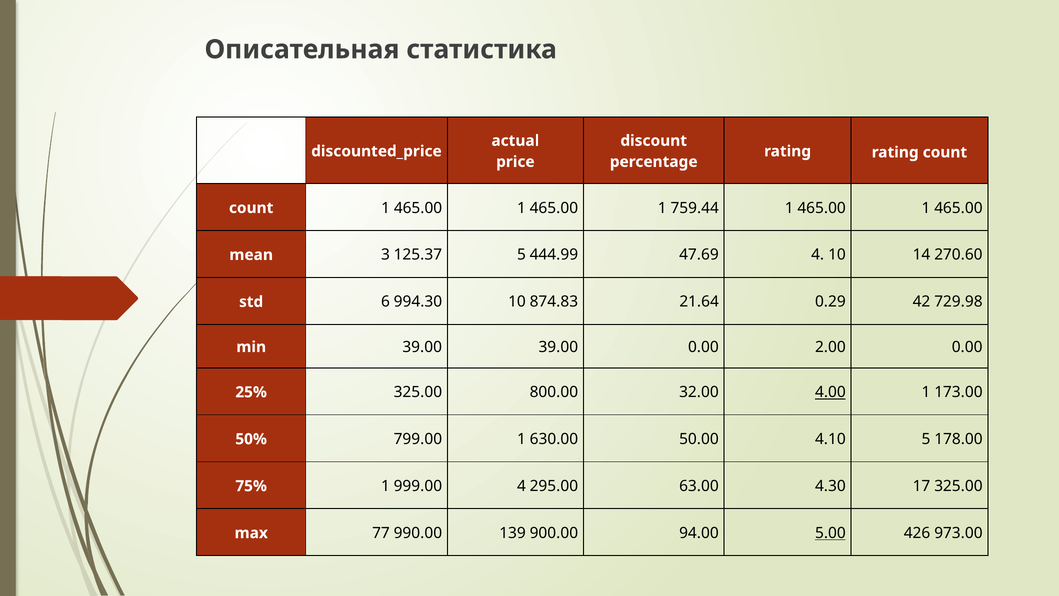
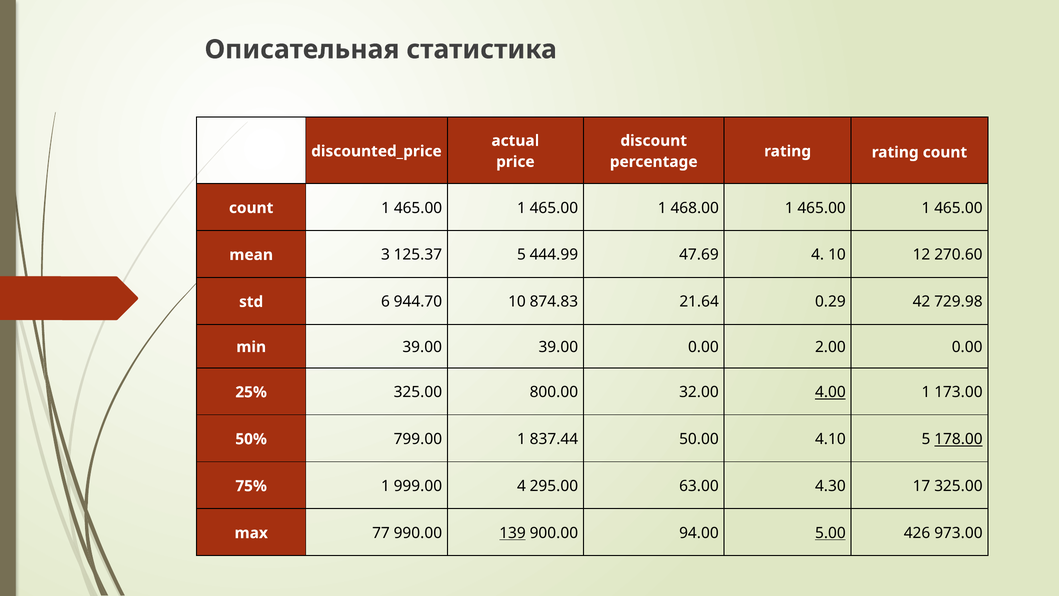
759.44: 759.44 -> 468.00
14: 14 -> 12
994.30: 994.30 -> 944.70
630.00: 630.00 -> 837.44
178.00 underline: none -> present
139 underline: none -> present
